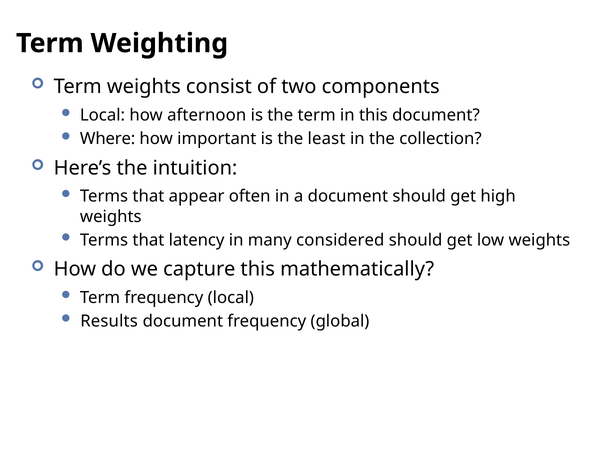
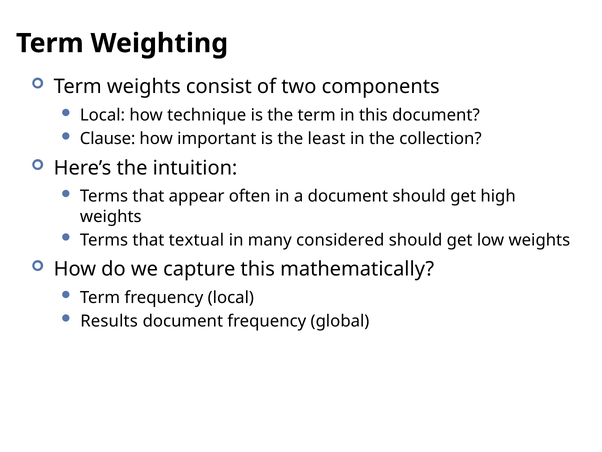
afternoon: afternoon -> technique
Where: Where -> Clause
latency: latency -> textual
